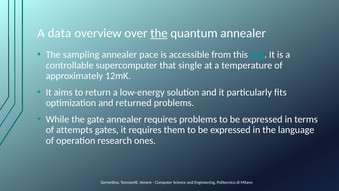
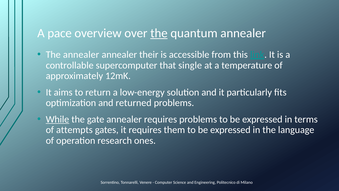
data: data -> pace
The sampling: sampling -> annealer
pace: pace -> their
While underline: none -> present
